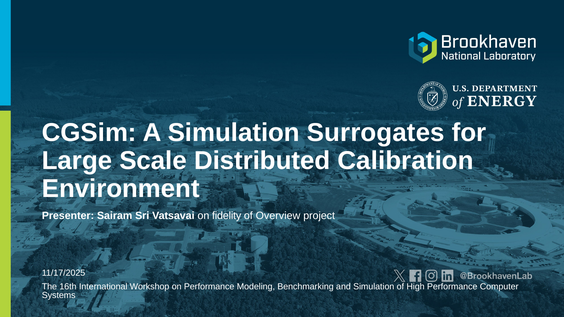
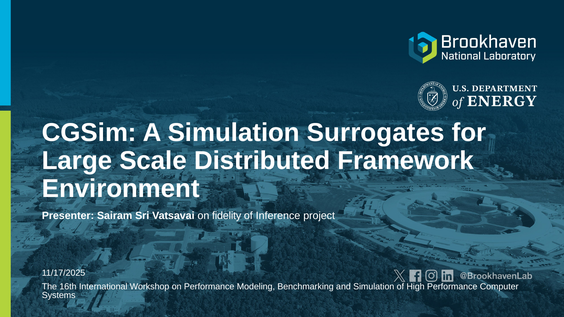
Calibration: Calibration -> Framework
Overview: Overview -> Inference
